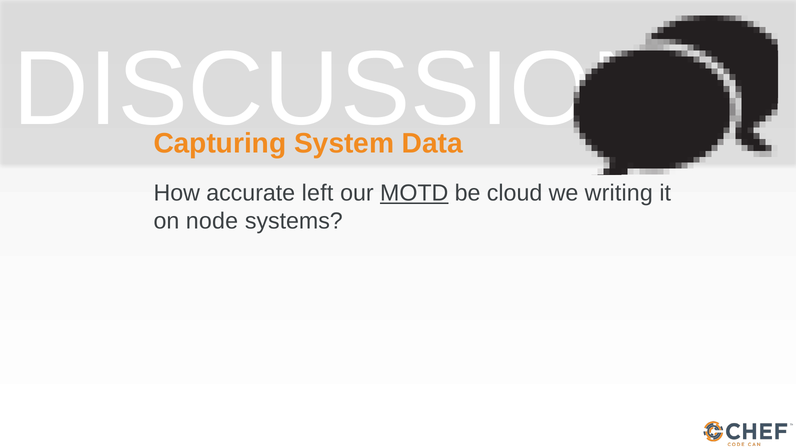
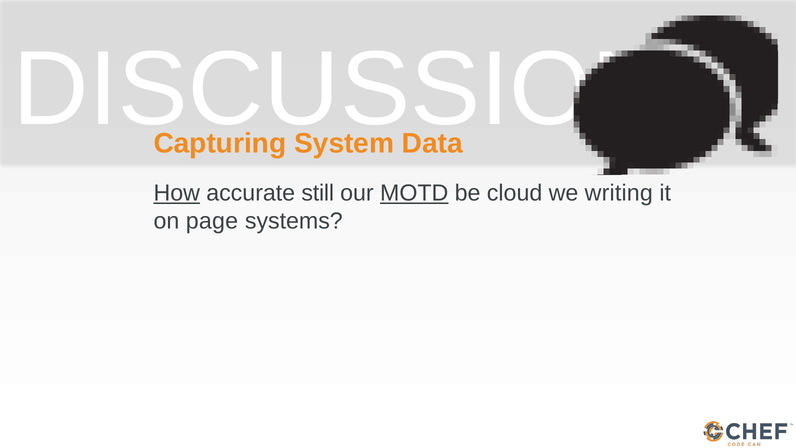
How underline: none -> present
left: left -> still
node: node -> page
